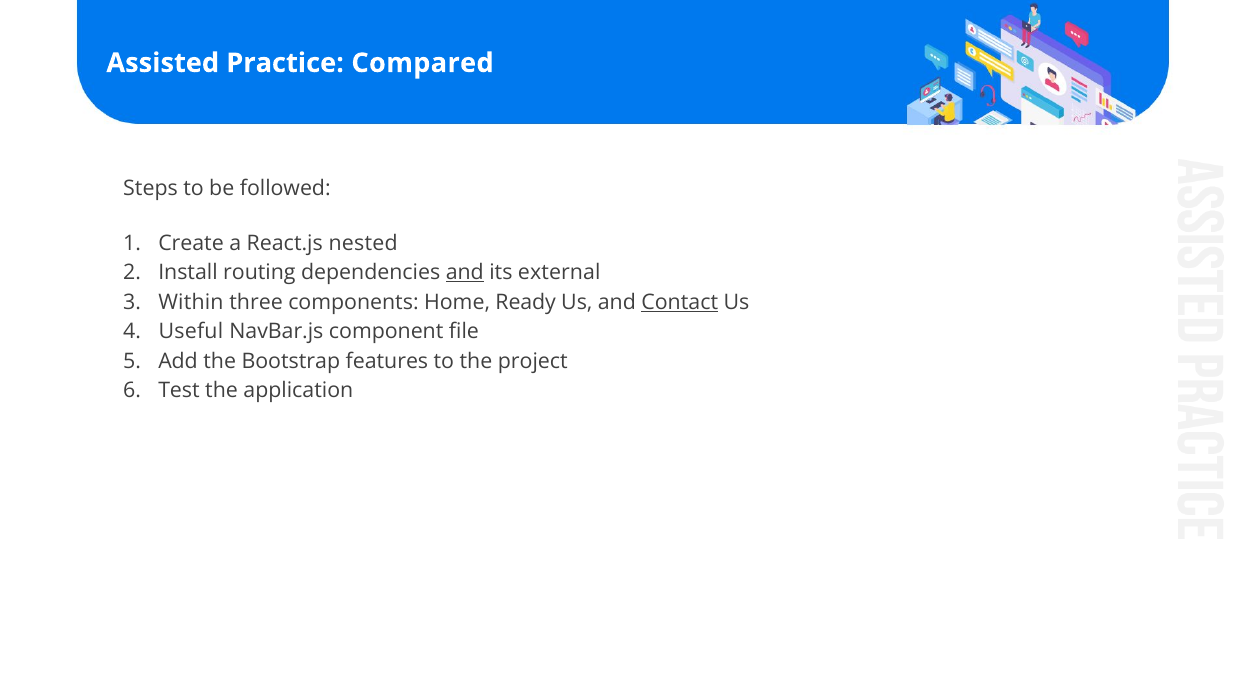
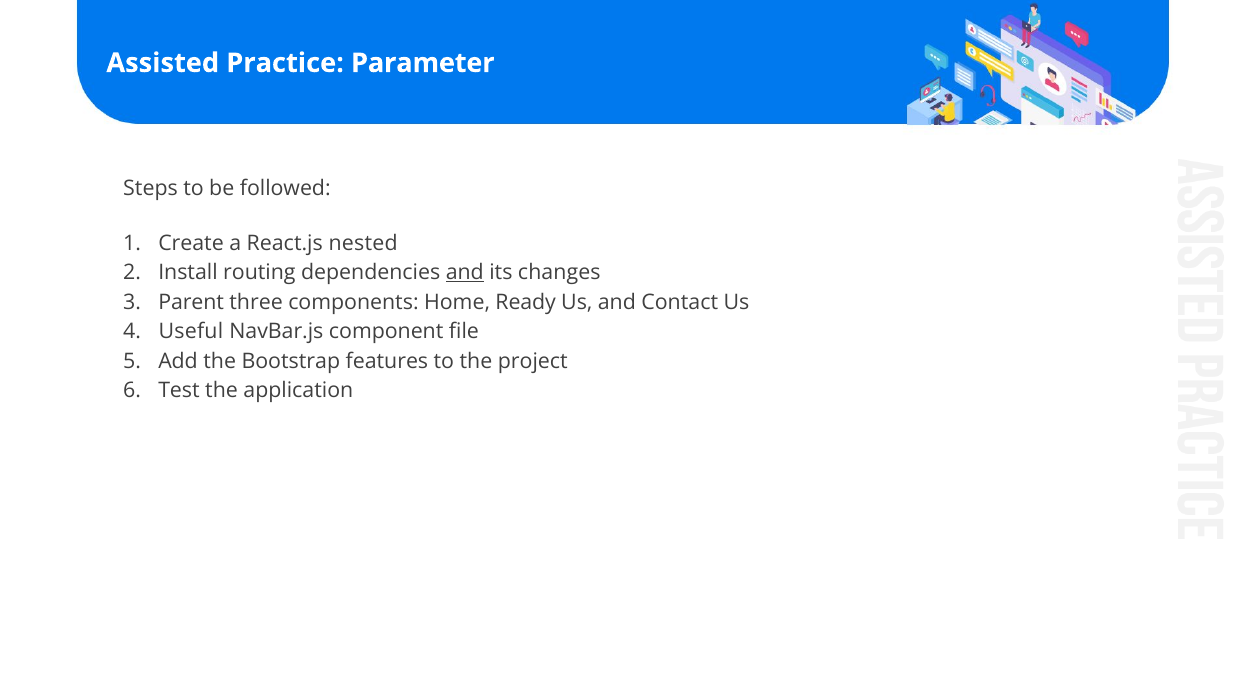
Compared: Compared -> Parameter
external: external -> changes
Within: Within -> Parent
Contact underline: present -> none
